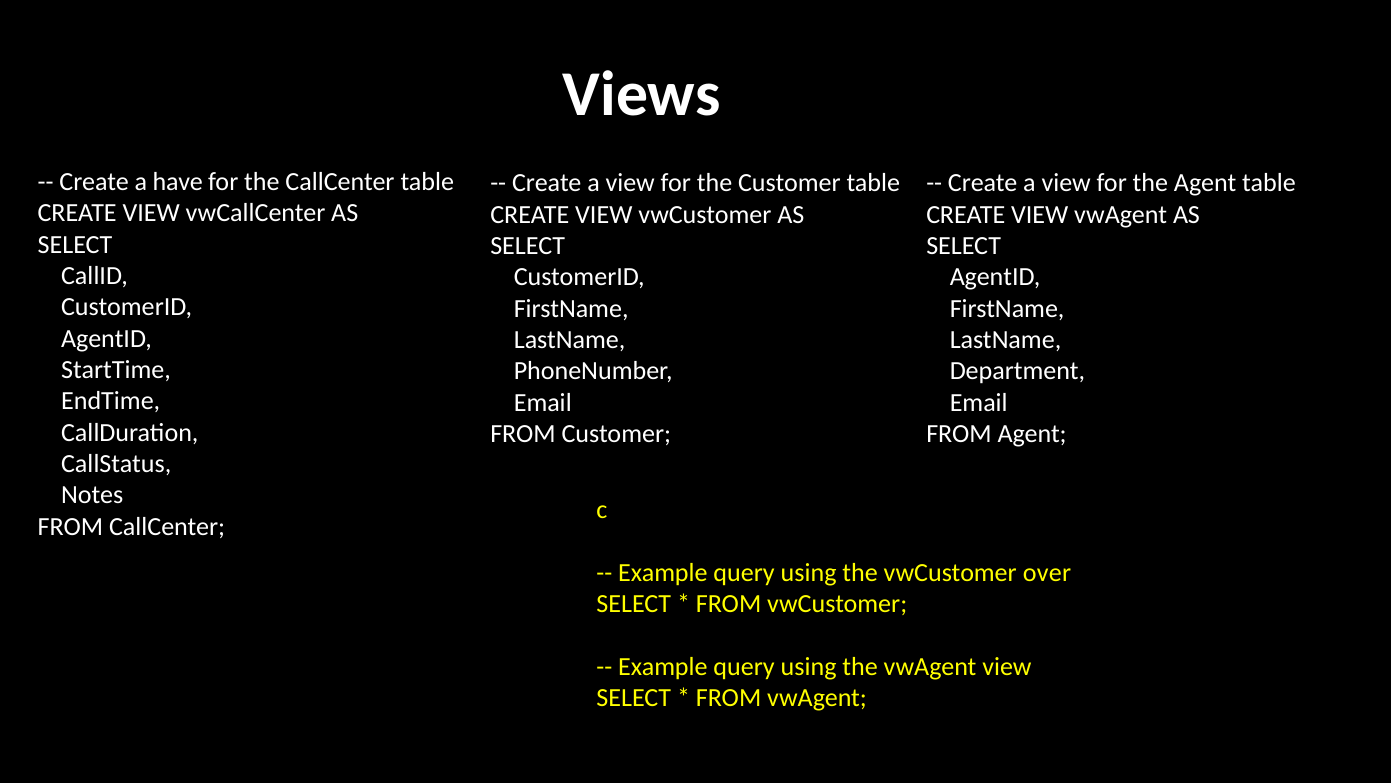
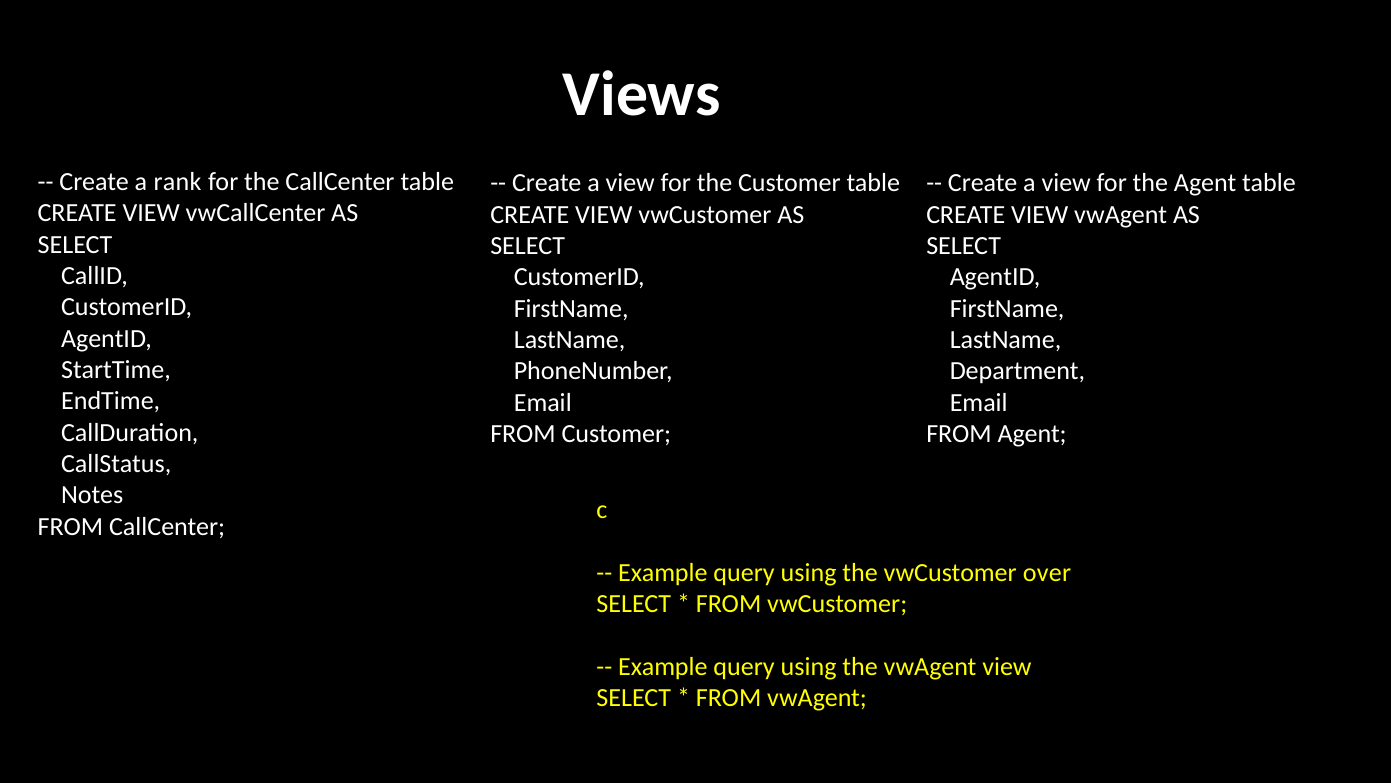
have: have -> rank
